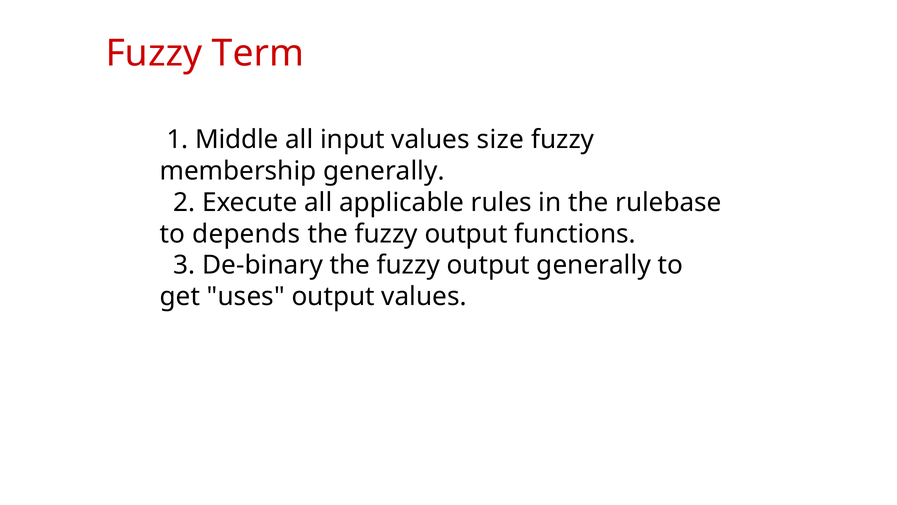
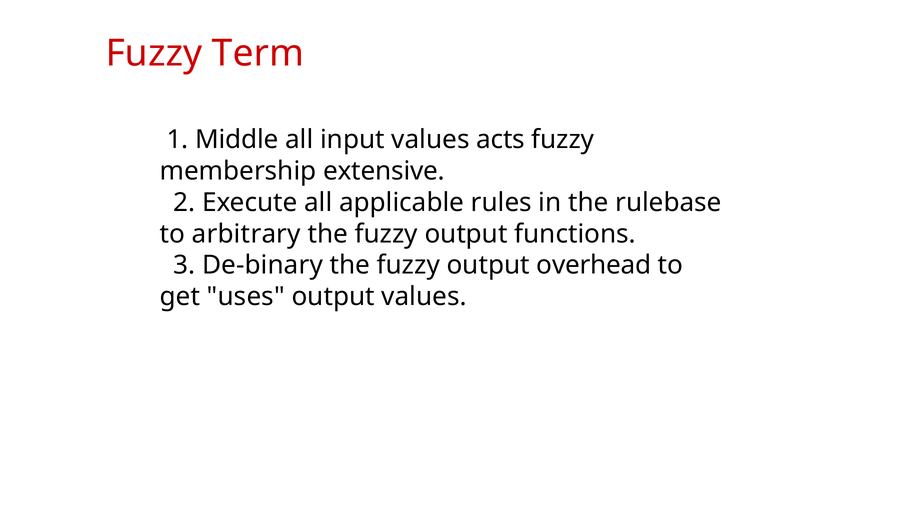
size: size -> acts
membership generally: generally -> extensive
depends: depends -> arbitrary
output generally: generally -> overhead
